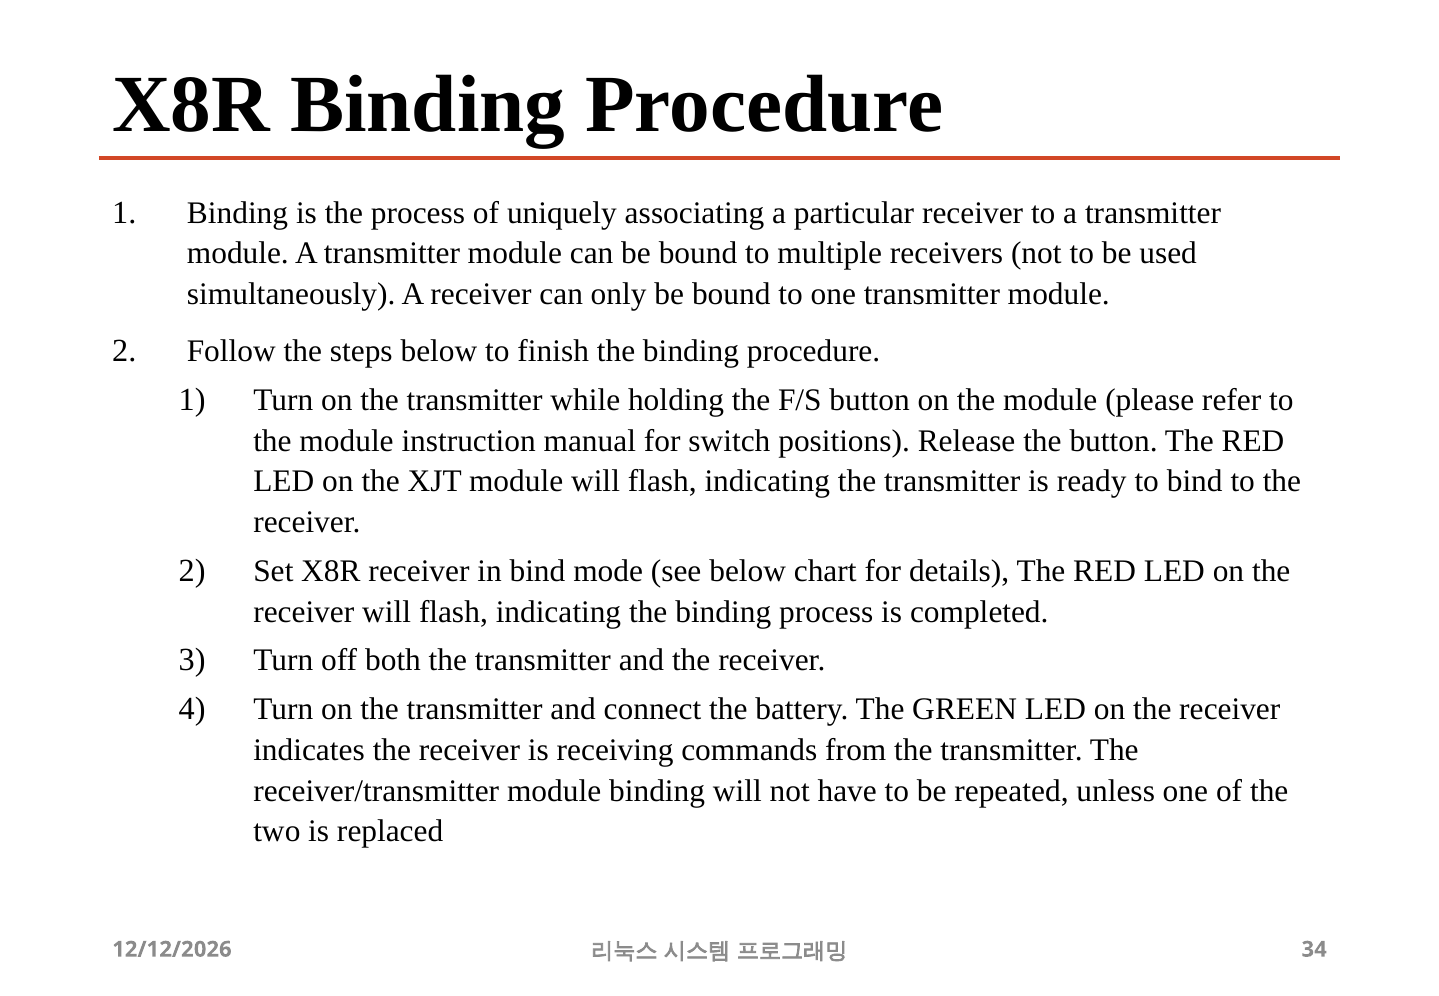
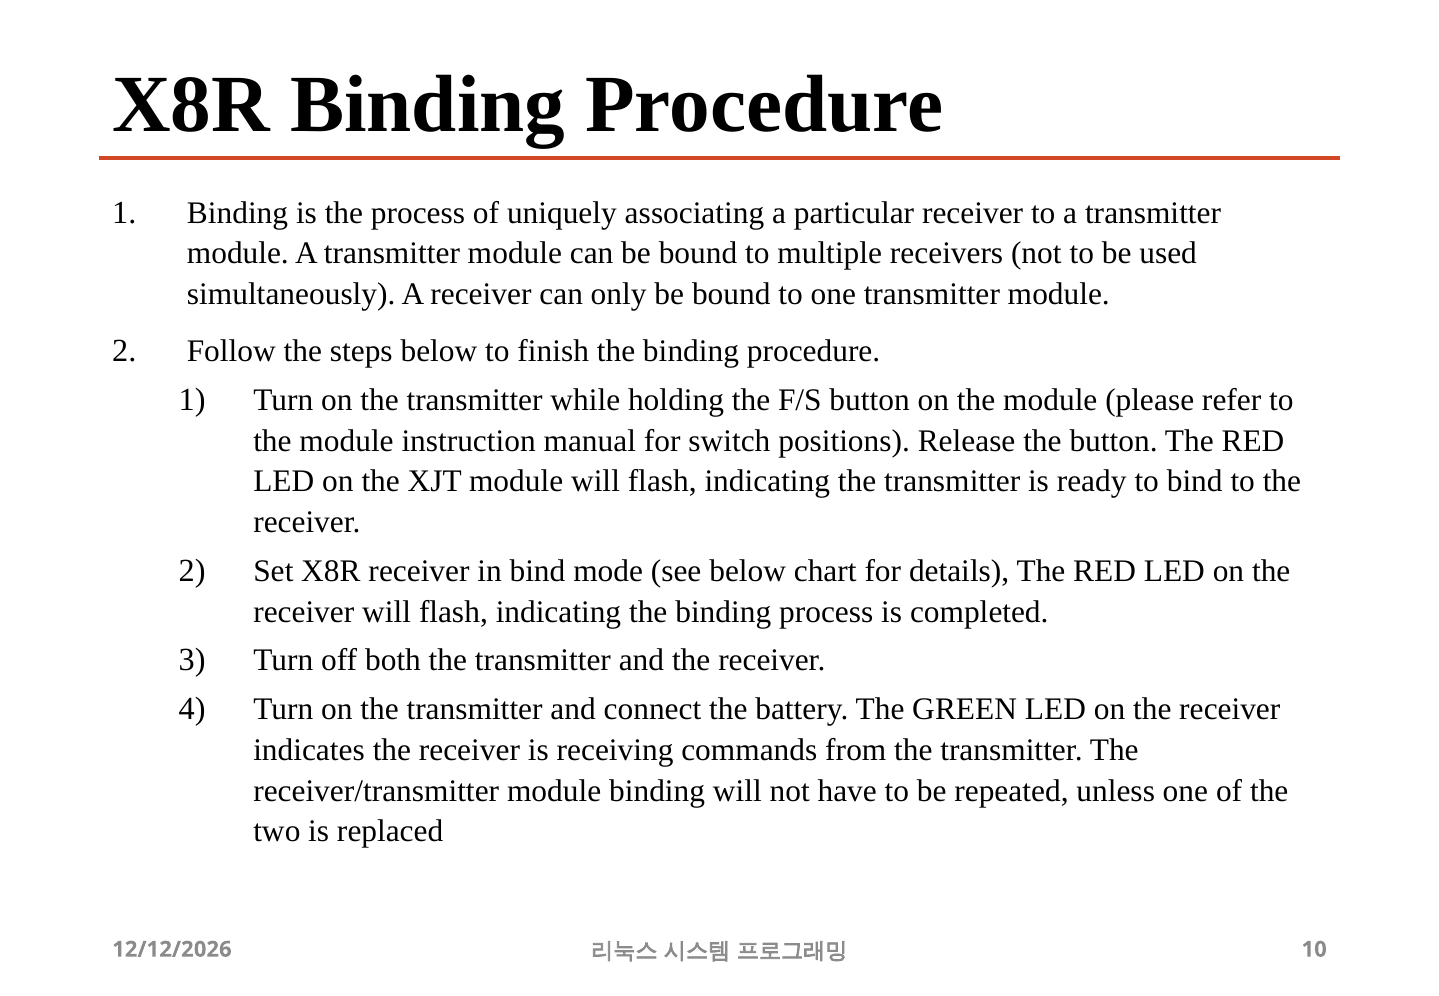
34: 34 -> 10
